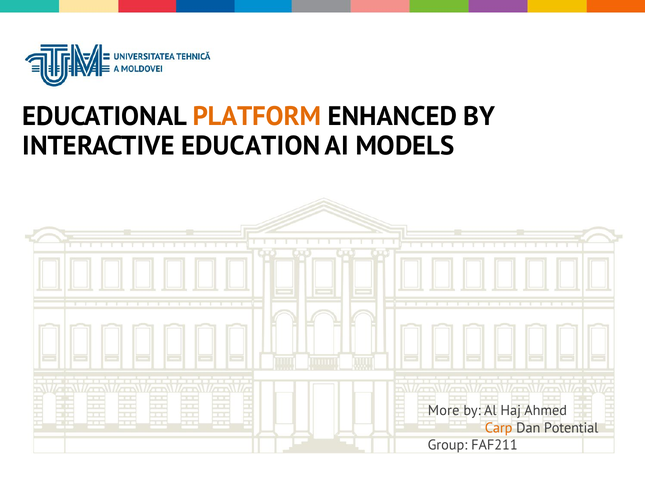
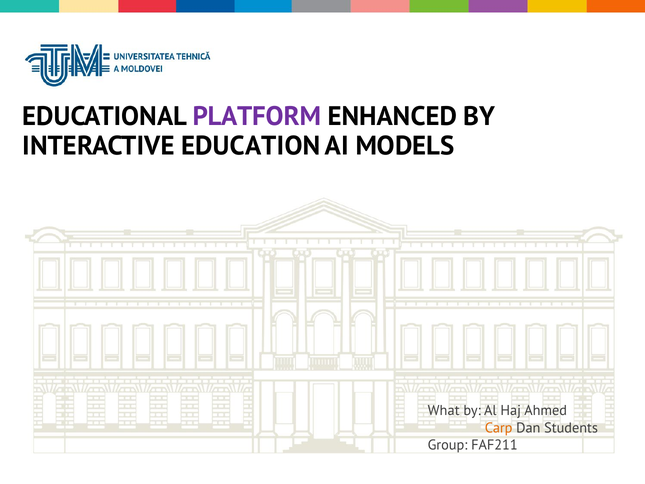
PLATFORM colour: orange -> purple
More: More -> What
Potential: Potential -> Students
